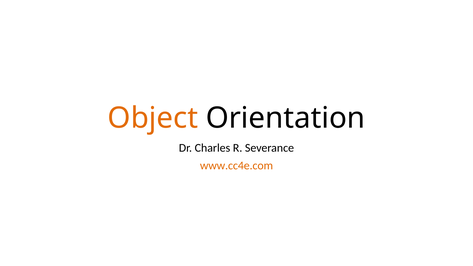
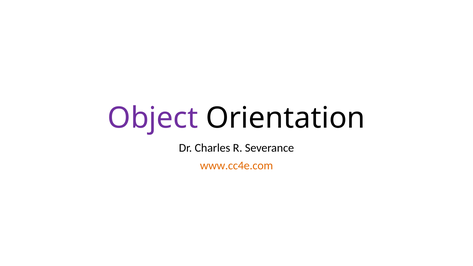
Object colour: orange -> purple
